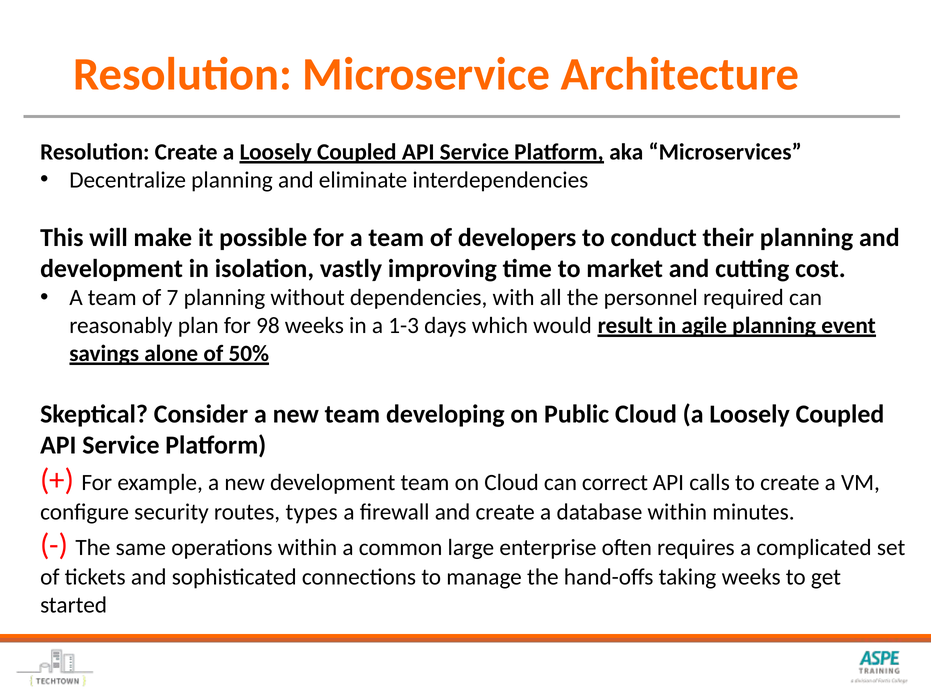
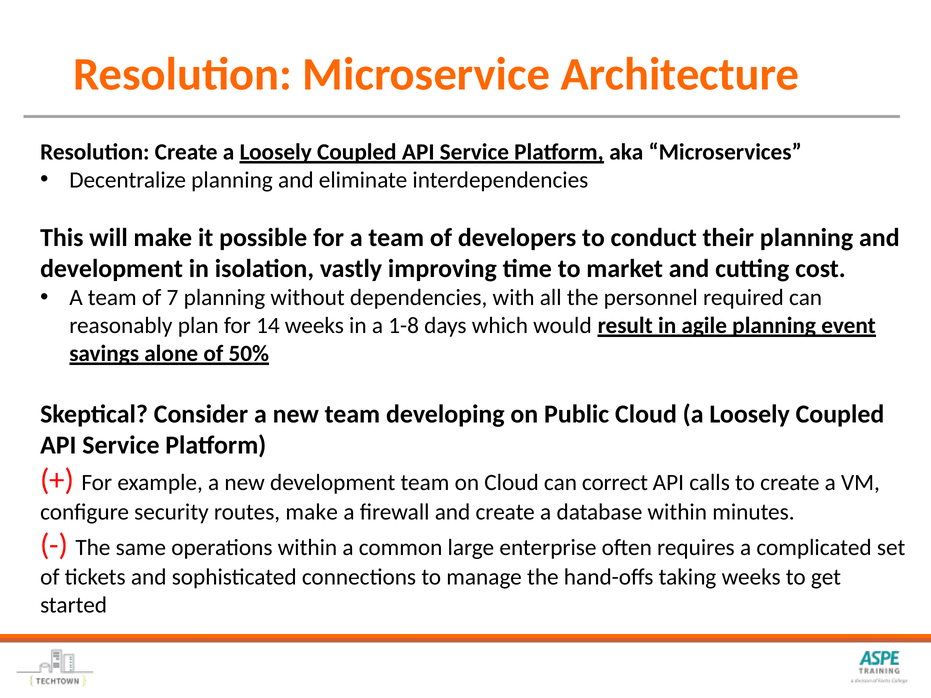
98: 98 -> 14
1-3: 1-3 -> 1-8
routes types: types -> make
